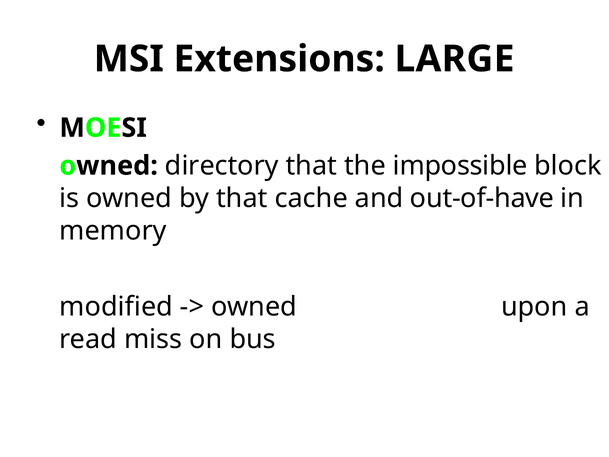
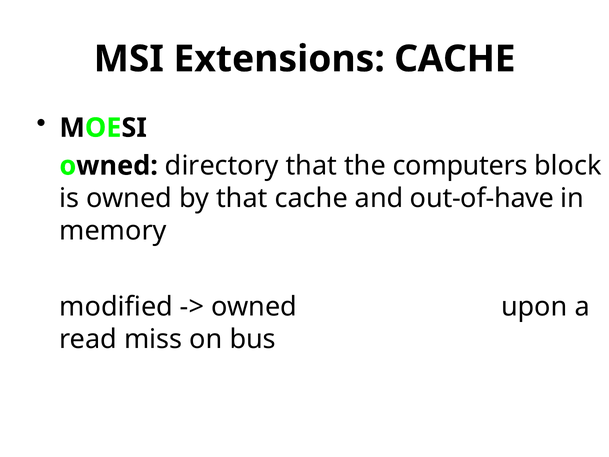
Extensions LARGE: LARGE -> CACHE
impossible: impossible -> computers
